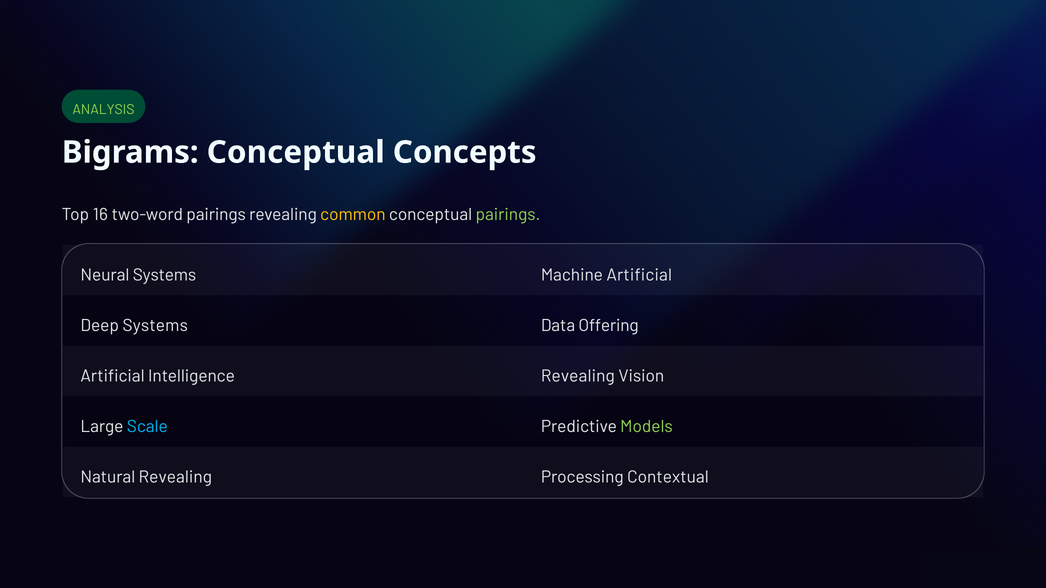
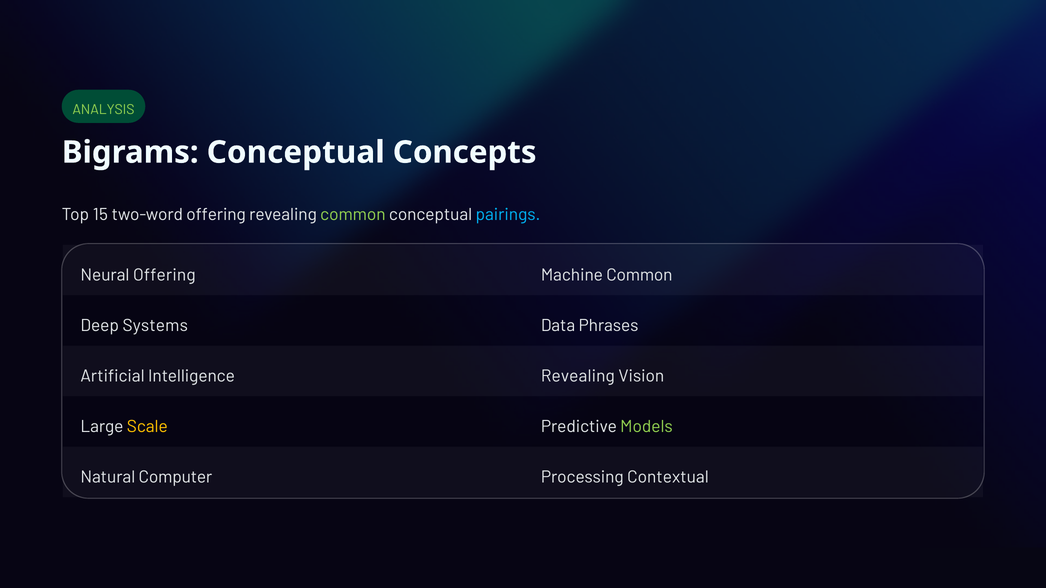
16: 16 -> 15
two-word pairings: pairings -> offering
common at (353, 215) colour: yellow -> light green
pairings at (508, 215) colour: light green -> light blue
Neural Systems: Systems -> Offering
Machine Artificial: Artificial -> Common
Offering: Offering -> Phrases
Scale colour: light blue -> yellow
Natural Revealing: Revealing -> Computer
